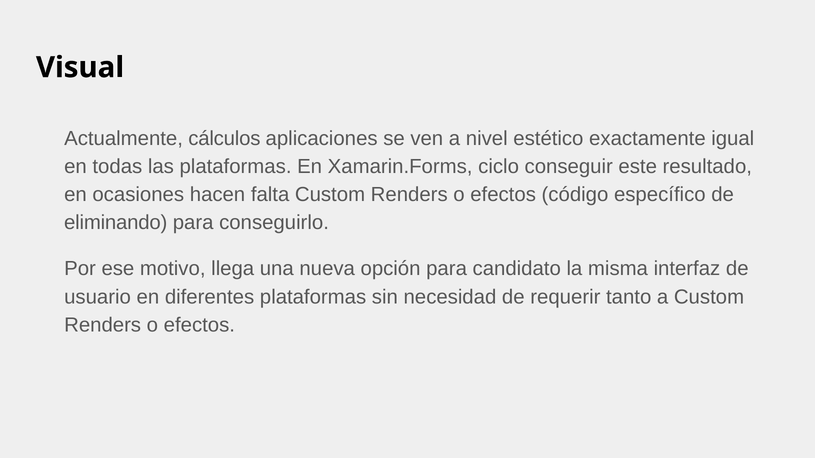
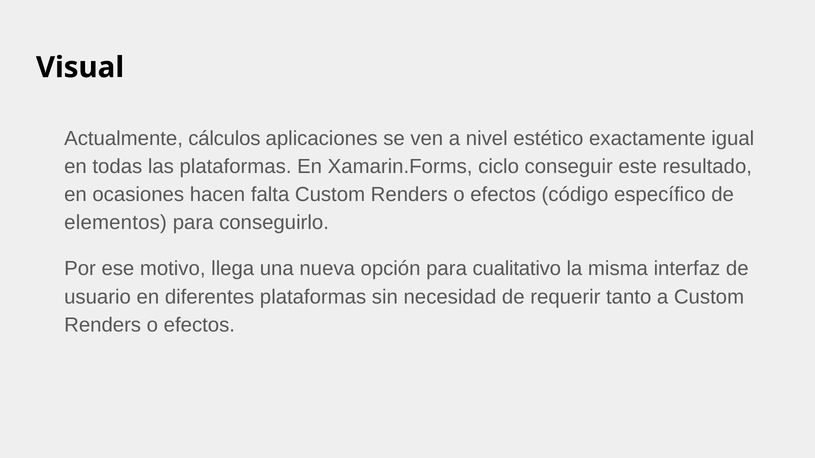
eliminando: eliminando -> elementos
candidato: candidato -> cualitativo
